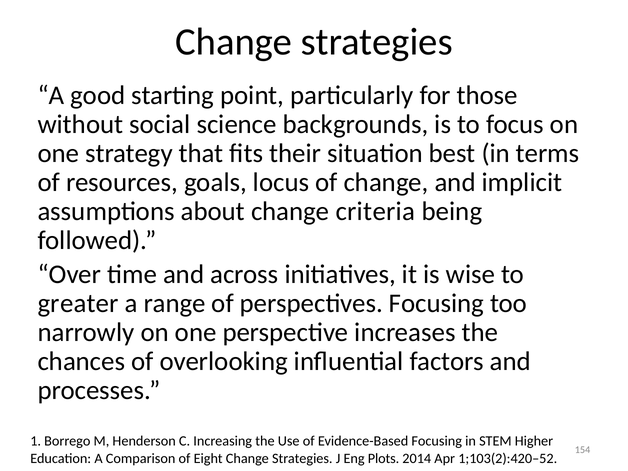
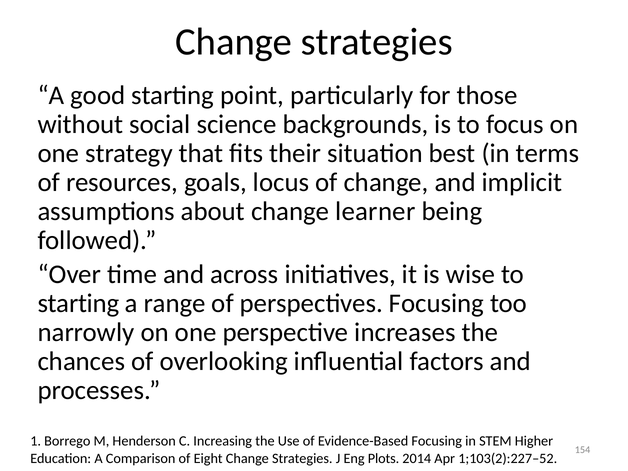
criteria: criteria -> learner
greater at (78, 303): greater -> starting
1;103(2):420–52: 1;103(2):420–52 -> 1;103(2):227–52
